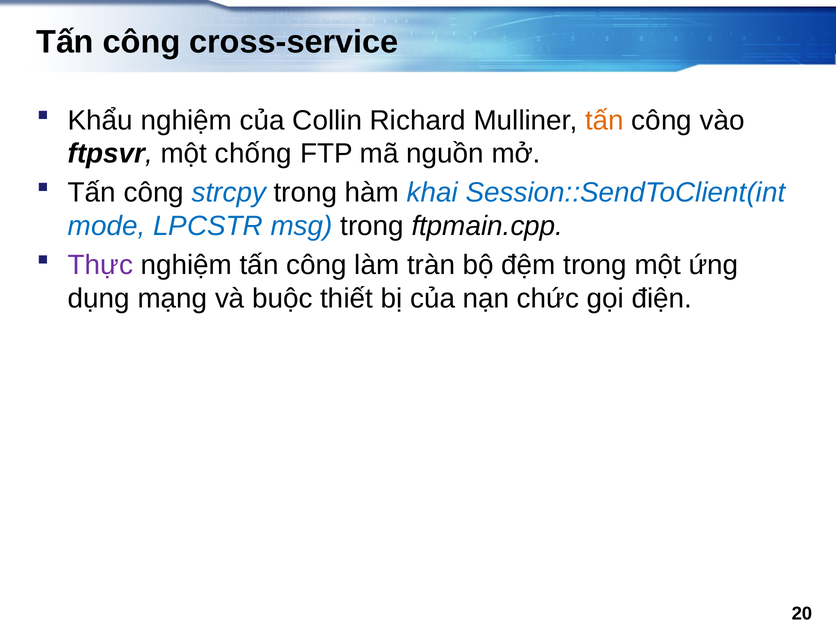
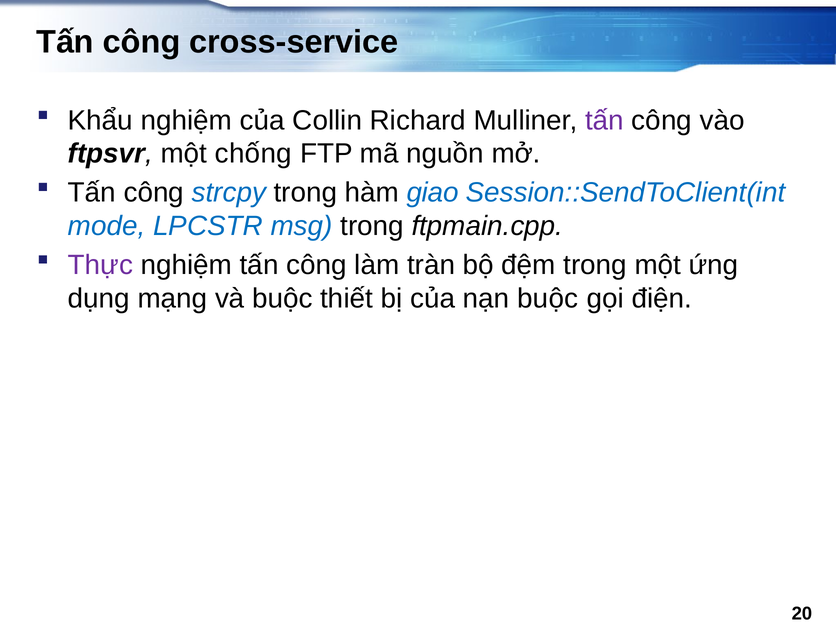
tấn at (604, 120) colour: orange -> purple
khai: khai -> giao
nạn chức: chức -> buộc
